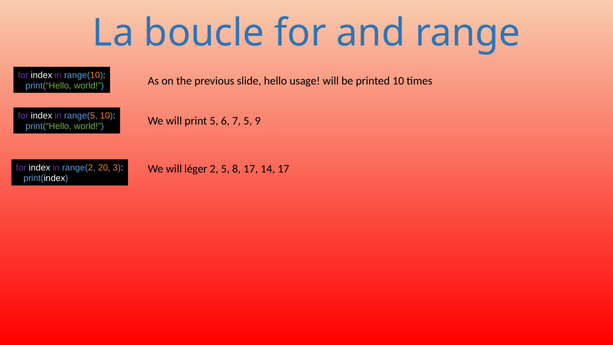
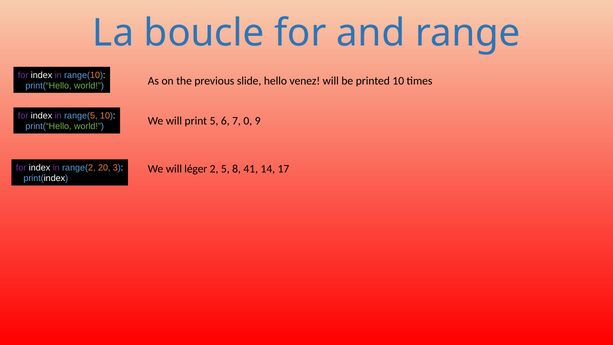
usage: usage -> venez
7 5: 5 -> 0
8 17: 17 -> 41
